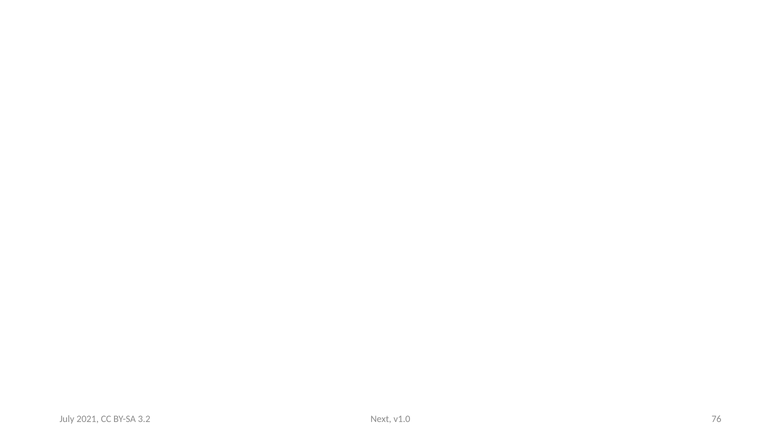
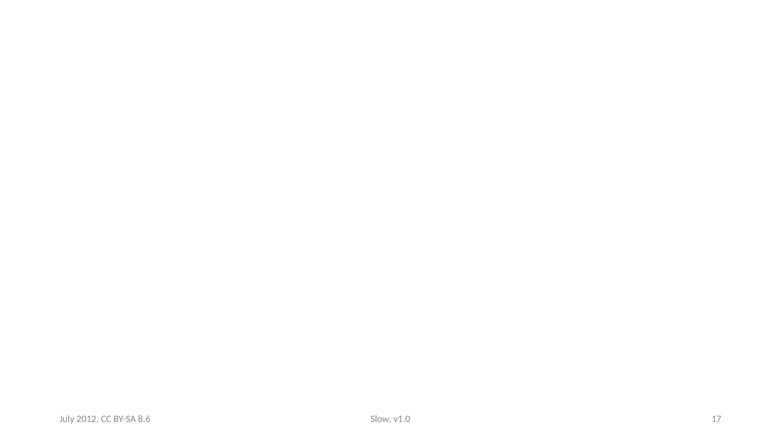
Next: Next -> Slow
76: 76 -> 17
2021: 2021 -> 2012
3.2: 3.2 -> 8.6
